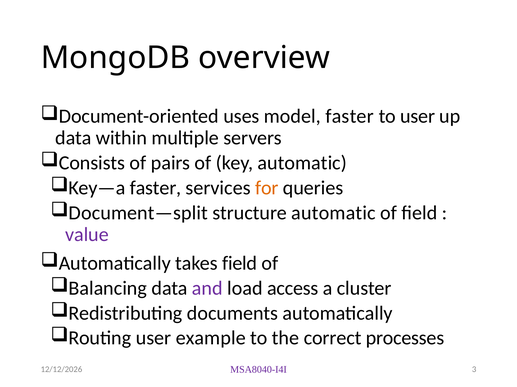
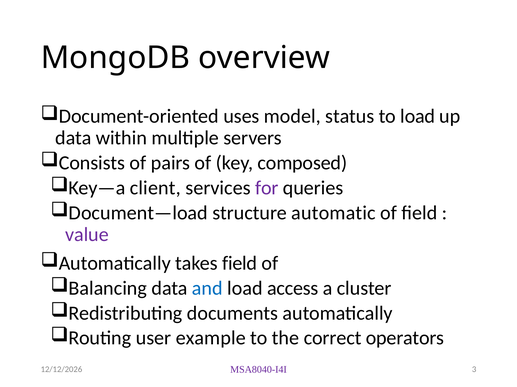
model faster: faster -> status
to user: user -> load
key automatic: automatic -> composed
Key—a faster: faster -> client
for colour: orange -> purple
Document—split: Document—split -> Document—load
and colour: purple -> blue
processes: processes -> operators
